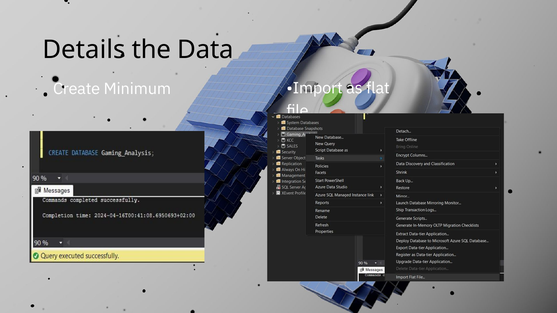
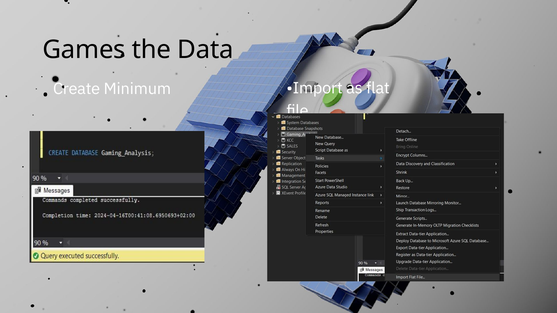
Details: Details -> Games
